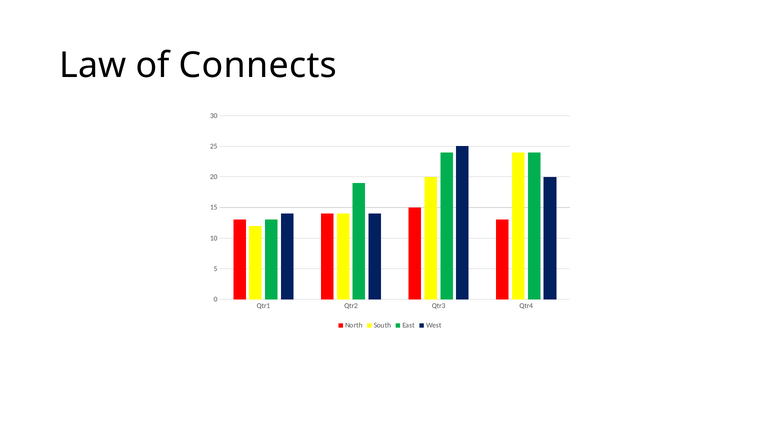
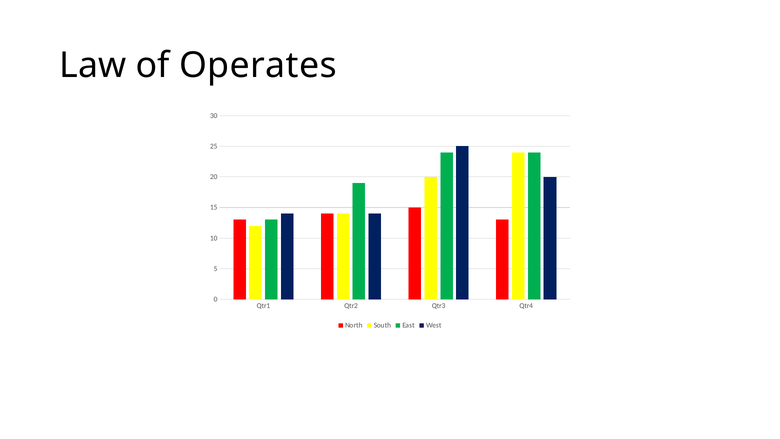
Connects: Connects -> Operates
